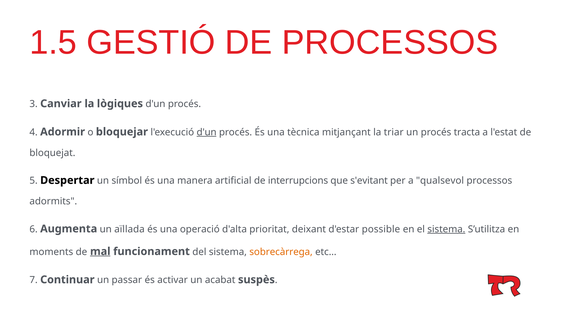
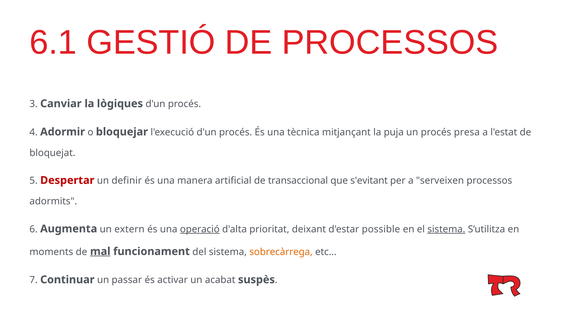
1.5: 1.5 -> 6.1
d'un at (207, 132) underline: present -> none
triar: triar -> puja
tracta: tracta -> presa
Despertar colour: black -> red
símbol: símbol -> definir
interrupcions: interrupcions -> transaccional
qualsevol: qualsevol -> serveixen
aïllada: aïllada -> extern
operació underline: none -> present
